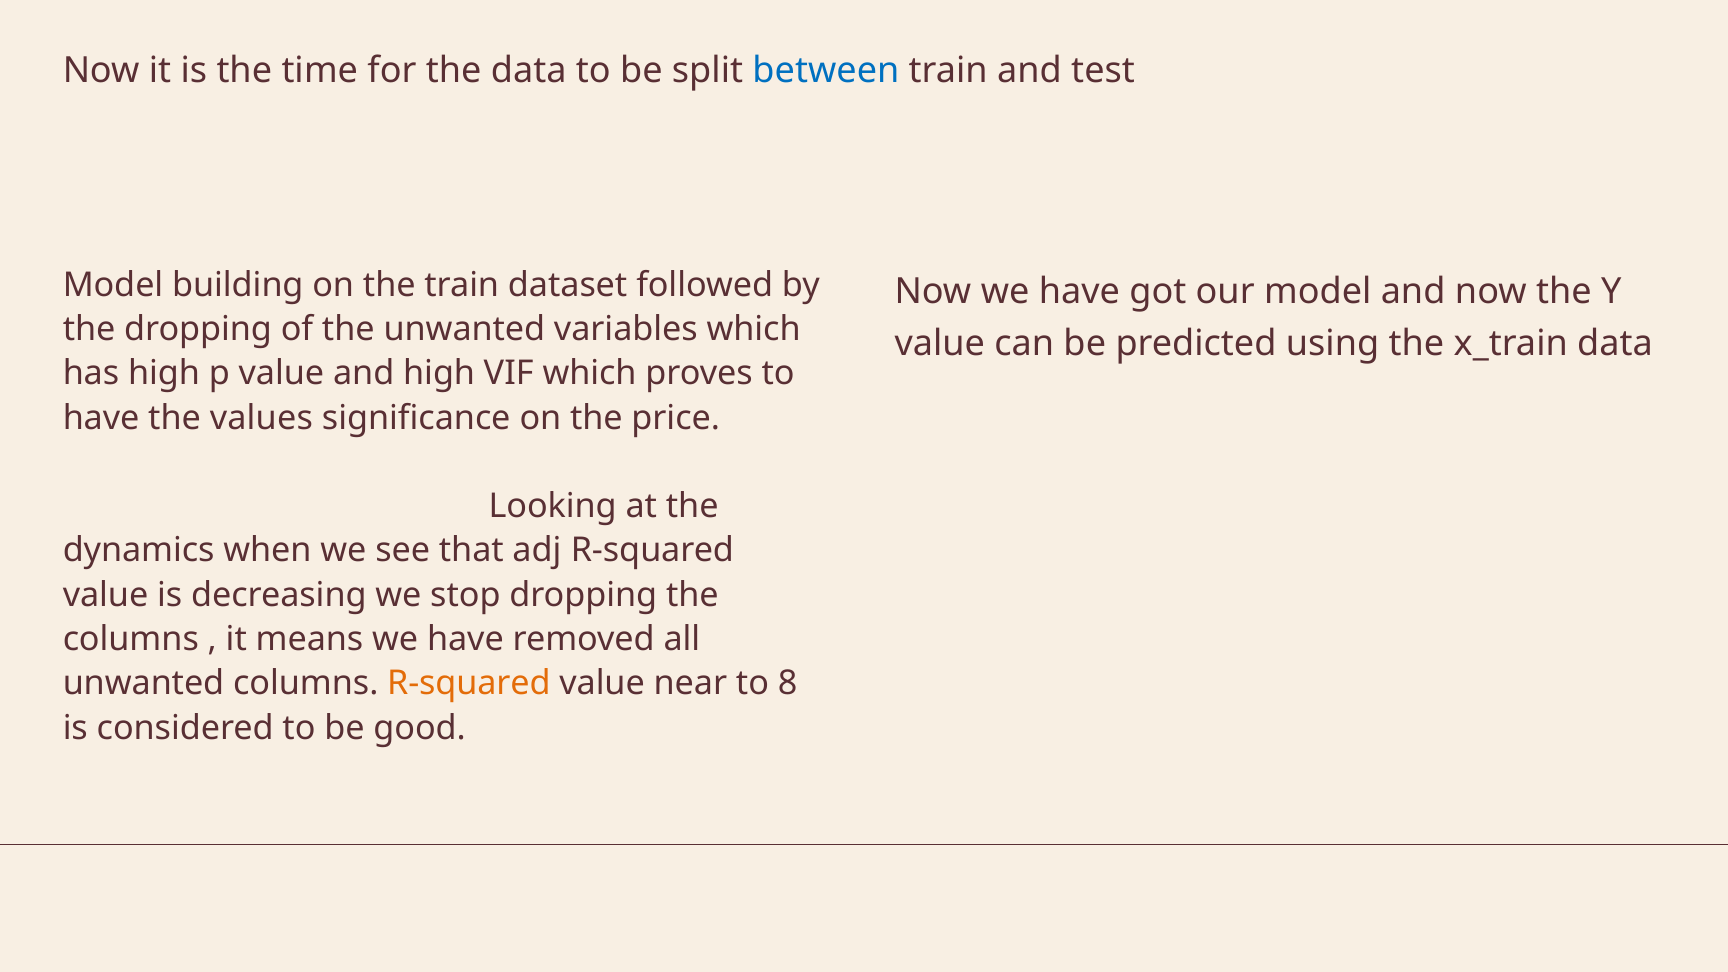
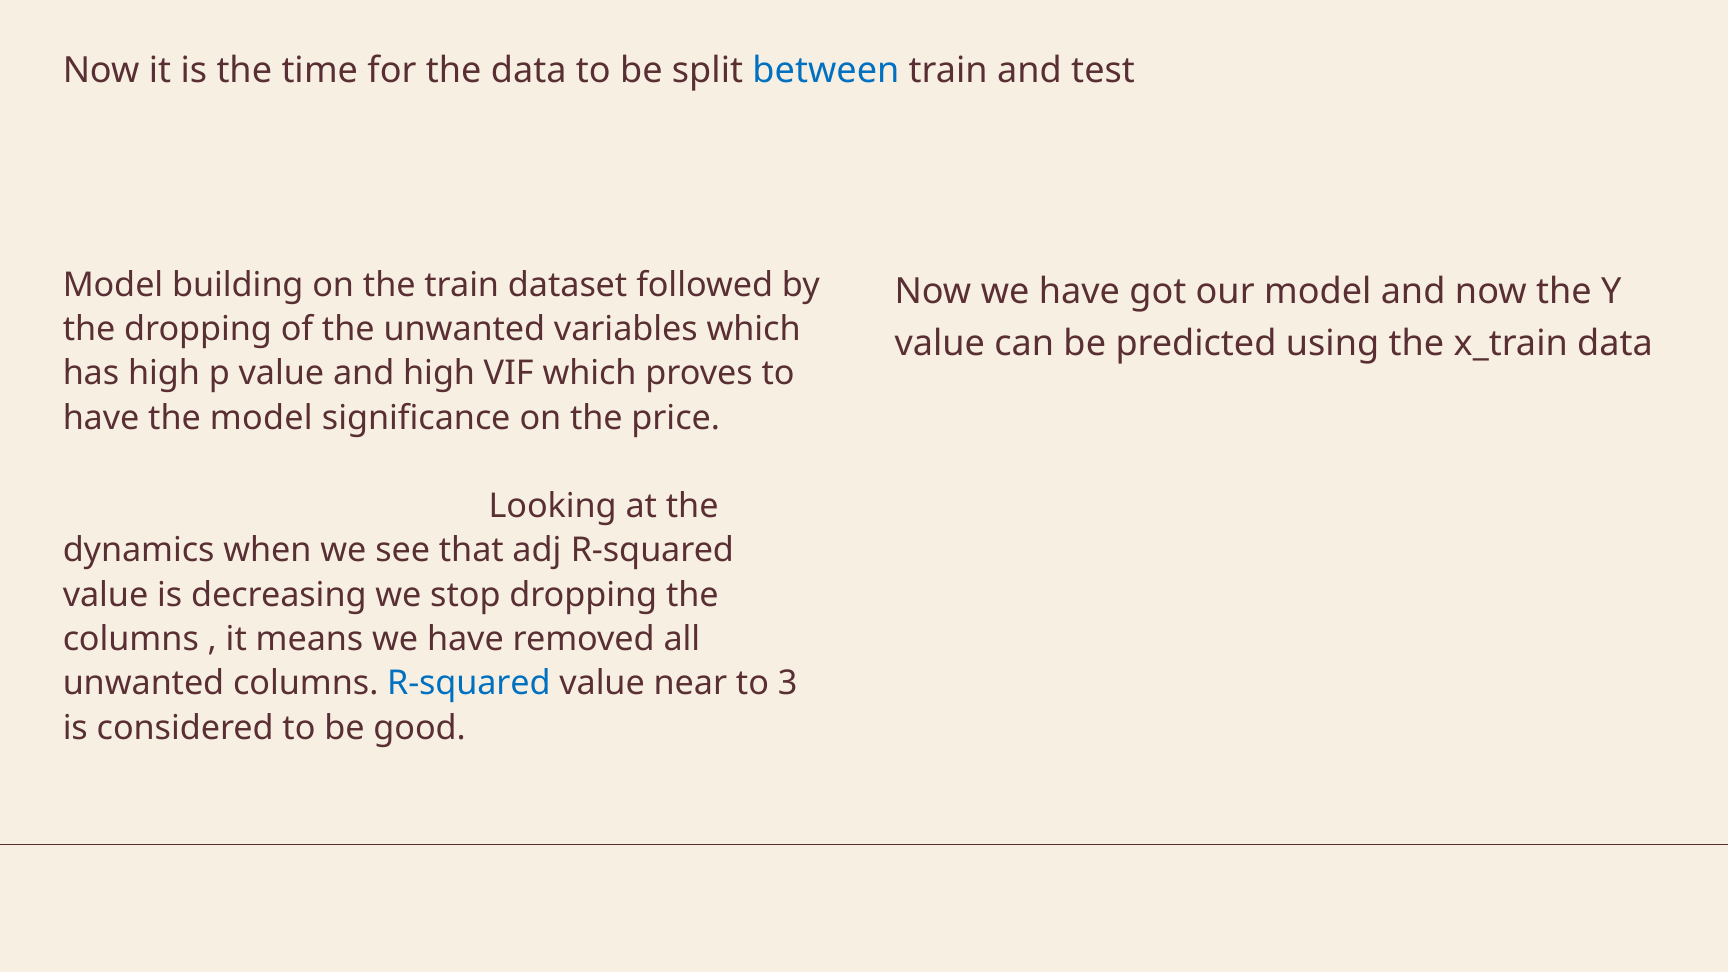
the values: values -> model
R-squared at (469, 684) colour: orange -> blue
8: 8 -> 3
